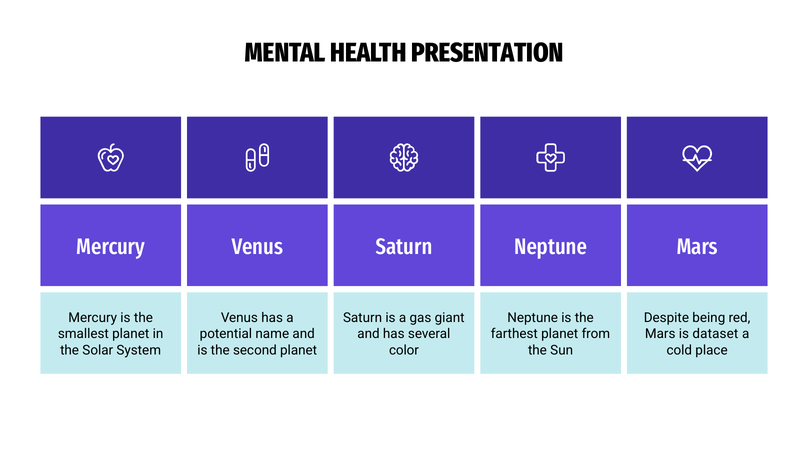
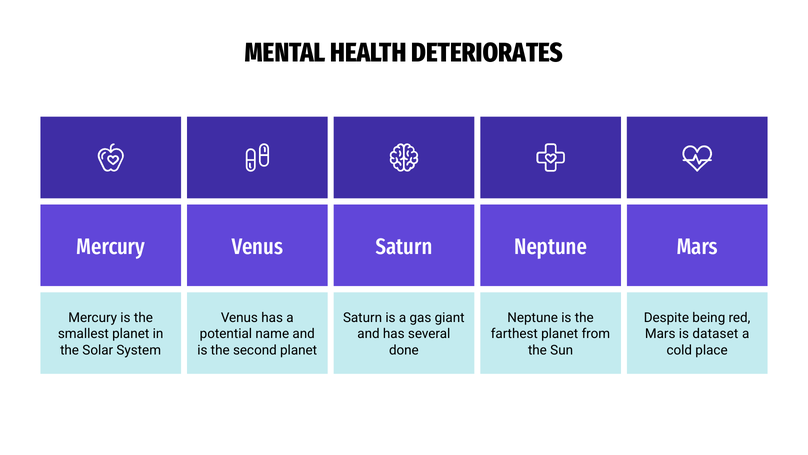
PRESENTATION: PRESENTATION -> DETERIORATES
color: color -> done
